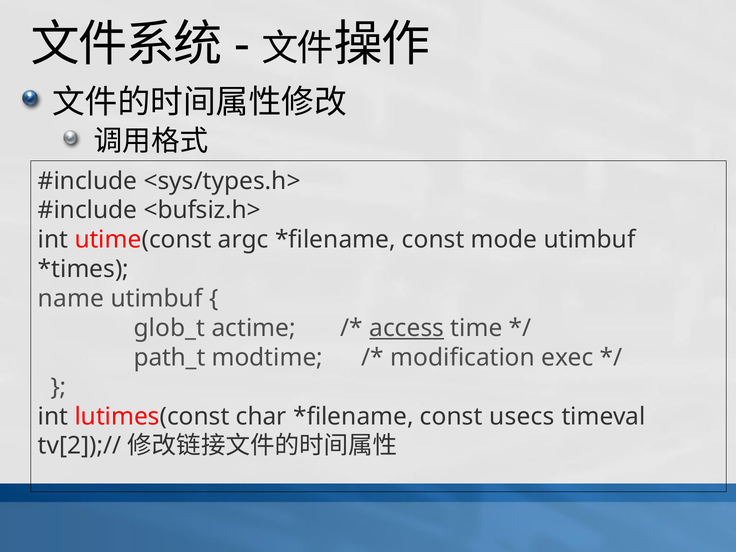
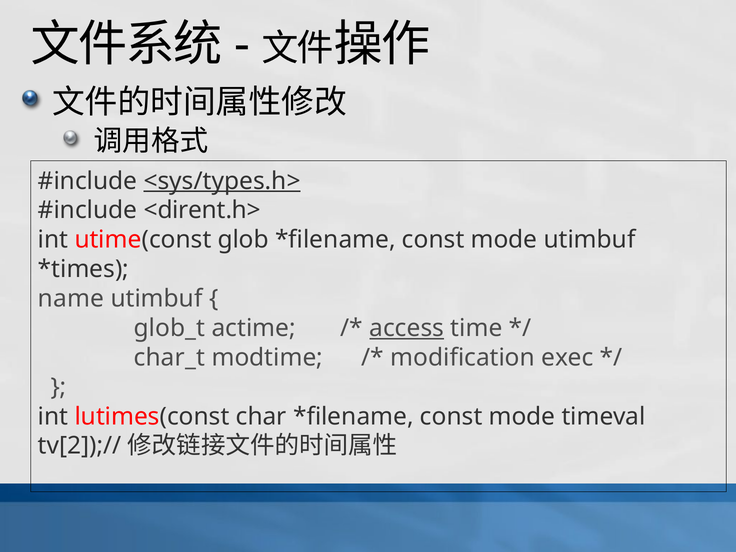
<sys/types.h> underline: none -> present
<bufsiz.h>: <bufsiz.h> -> <dirent.h>
argc: argc -> glob
path_t: path_t -> char_t
usecs at (522, 416): usecs -> mode
